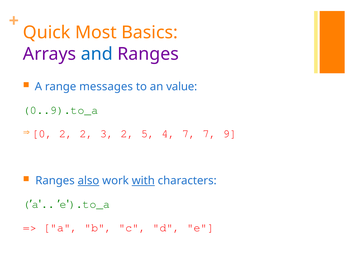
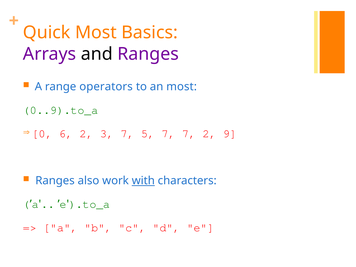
and colour: blue -> black
messages: messages -> operators
an value: value -> most
2 at (66, 134): 2 -> 6
3 2: 2 -> 7
5 4: 4 -> 7
7 7: 7 -> 2
also underline: present -> none
